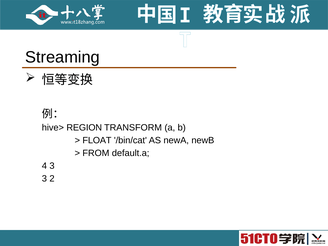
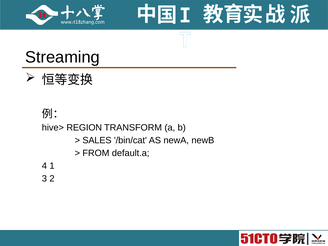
FLOAT: FLOAT -> SALES
4 3: 3 -> 1
